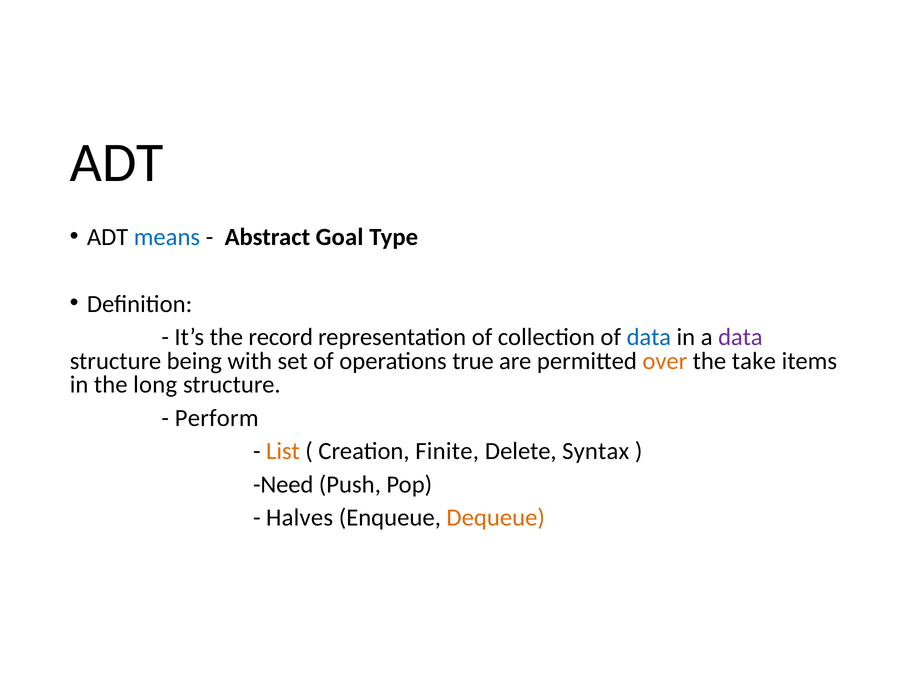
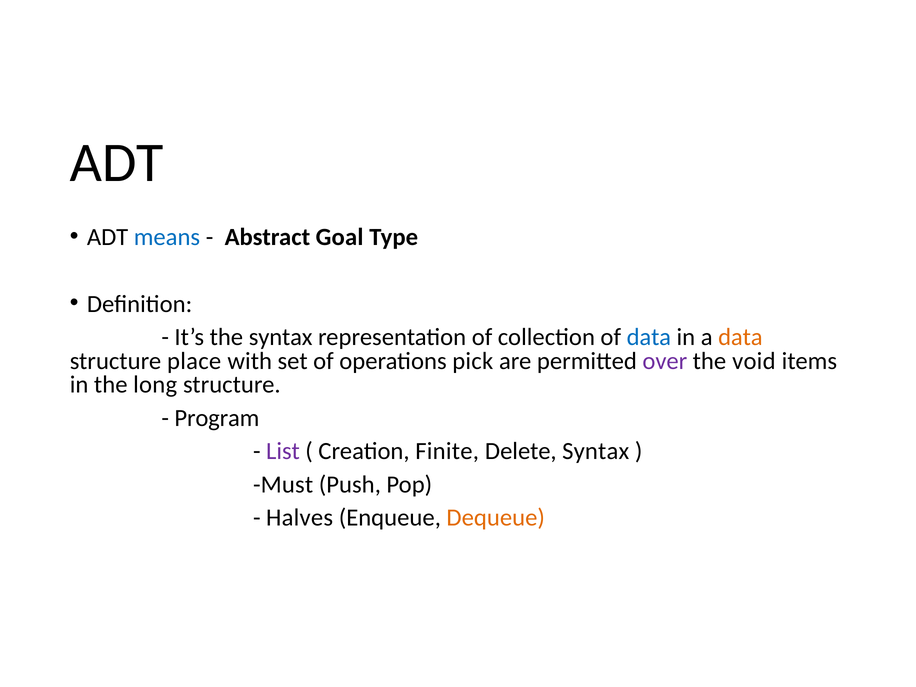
the record: record -> syntax
data at (740, 337) colour: purple -> orange
being: being -> place
true: true -> pick
over colour: orange -> purple
take: take -> void
Perform: Perform -> Program
List colour: orange -> purple
Need: Need -> Must
